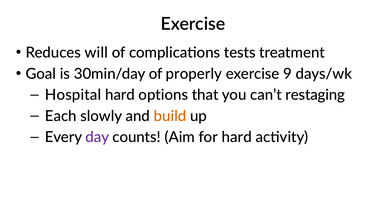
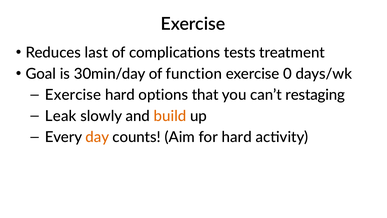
will: will -> last
properly: properly -> function
9: 9 -> 0
Hospital at (73, 95): Hospital -> Exercise
Each: Each -> Leak
day colour: purple -> orange
